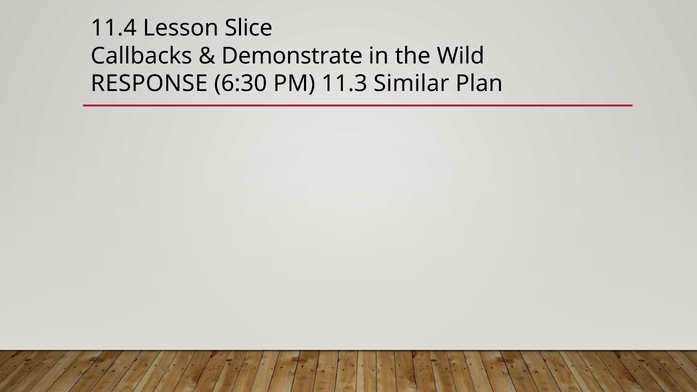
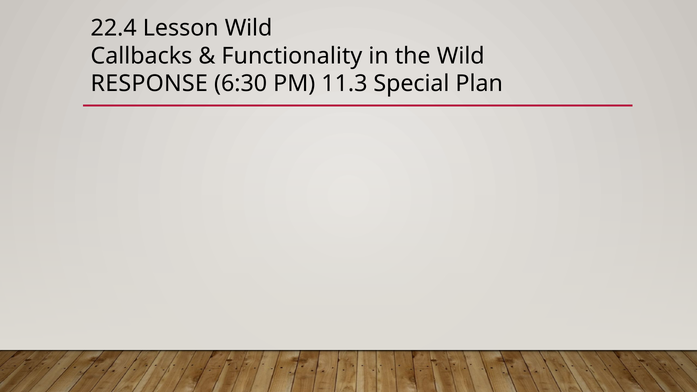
11.4: 11.4 -> 22.4
Lesson Slice: Slice -> Wild
Demonstrate: Demonstrate -> Functionality
Similar: Similar -> Special
